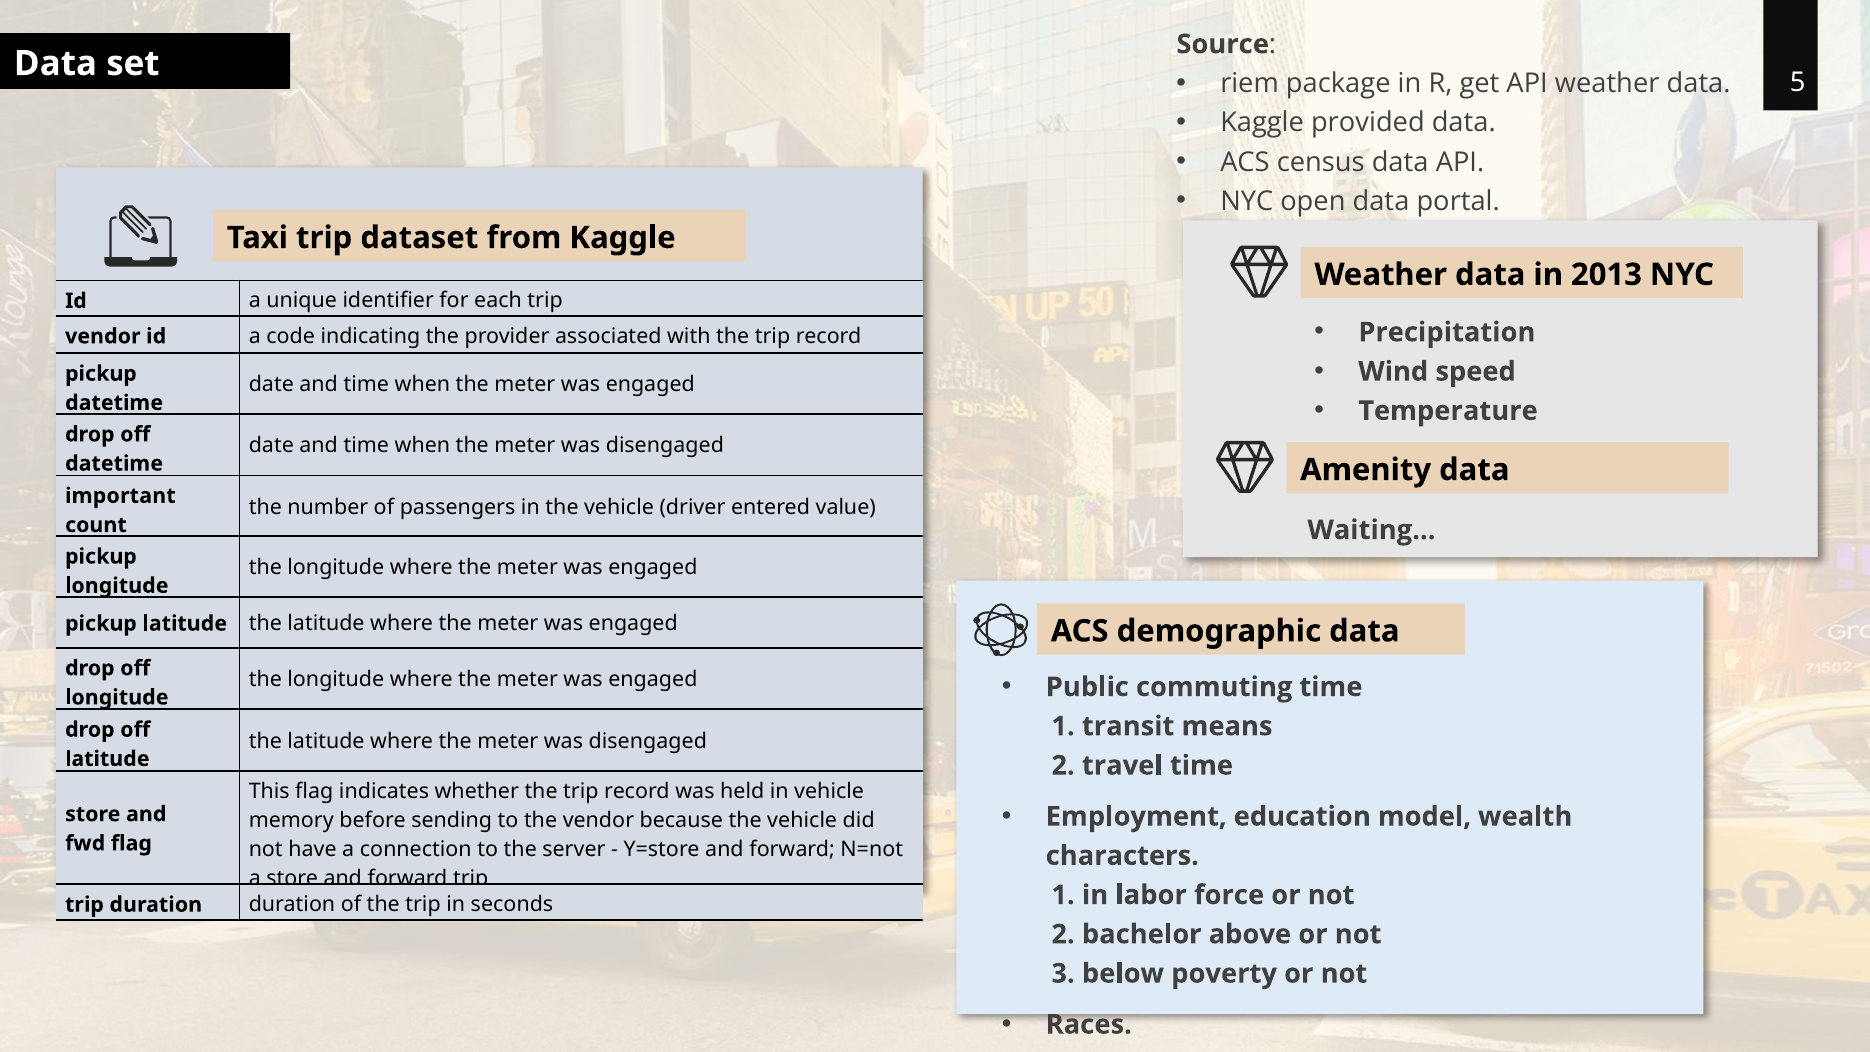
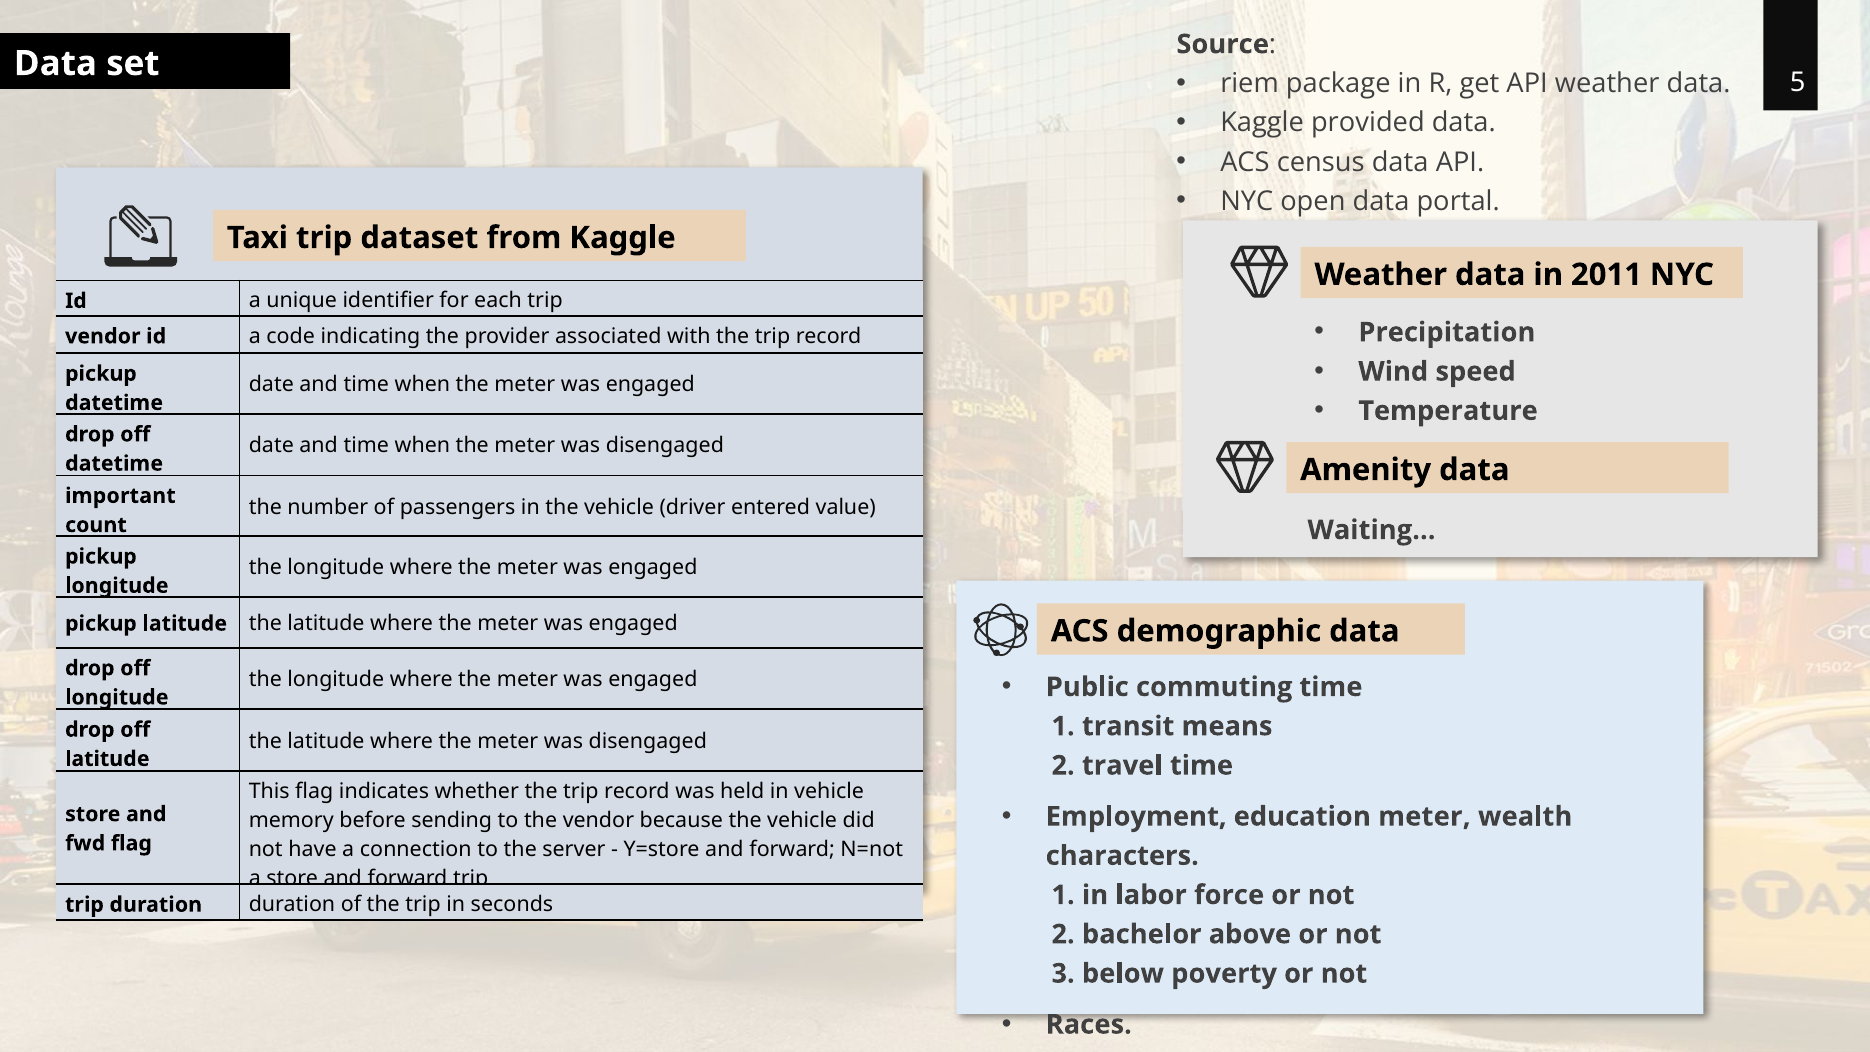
2013: 2013 -> 2011
education model: model -> meter
